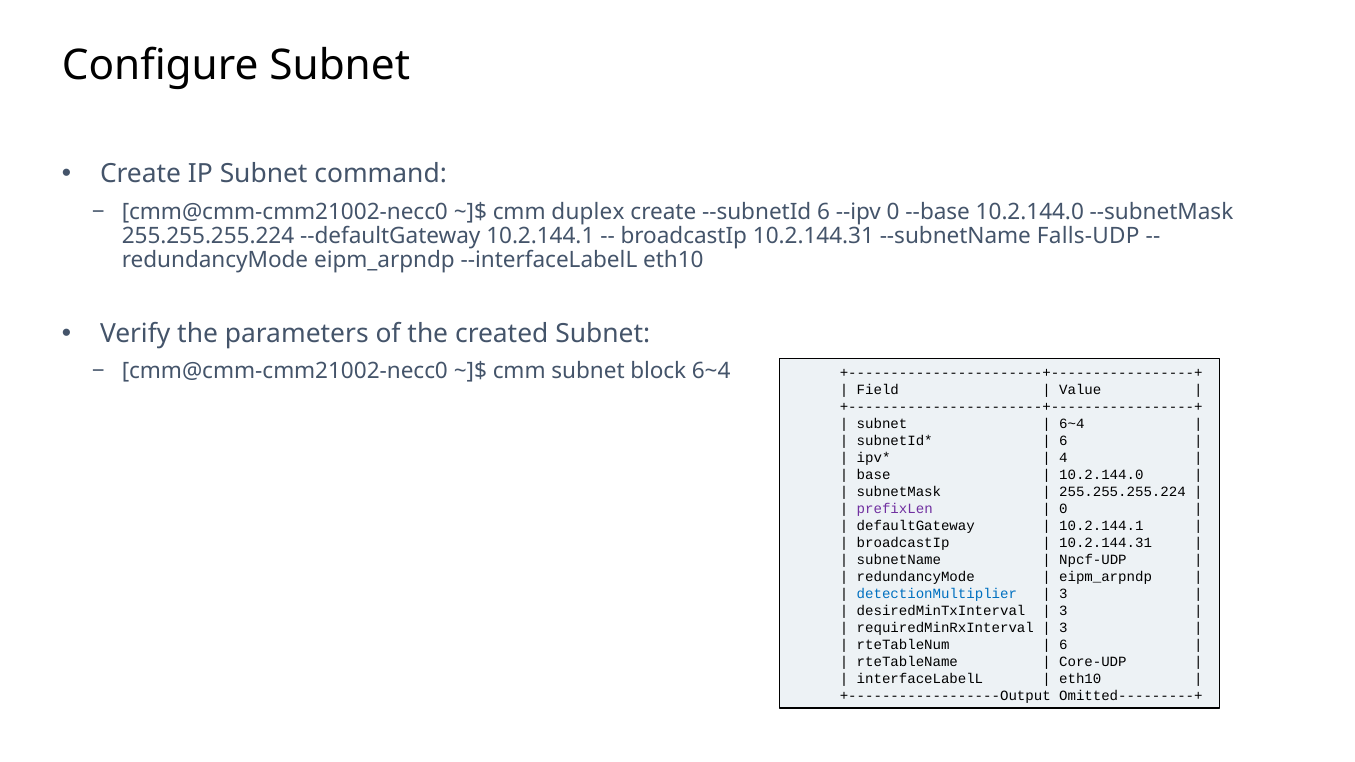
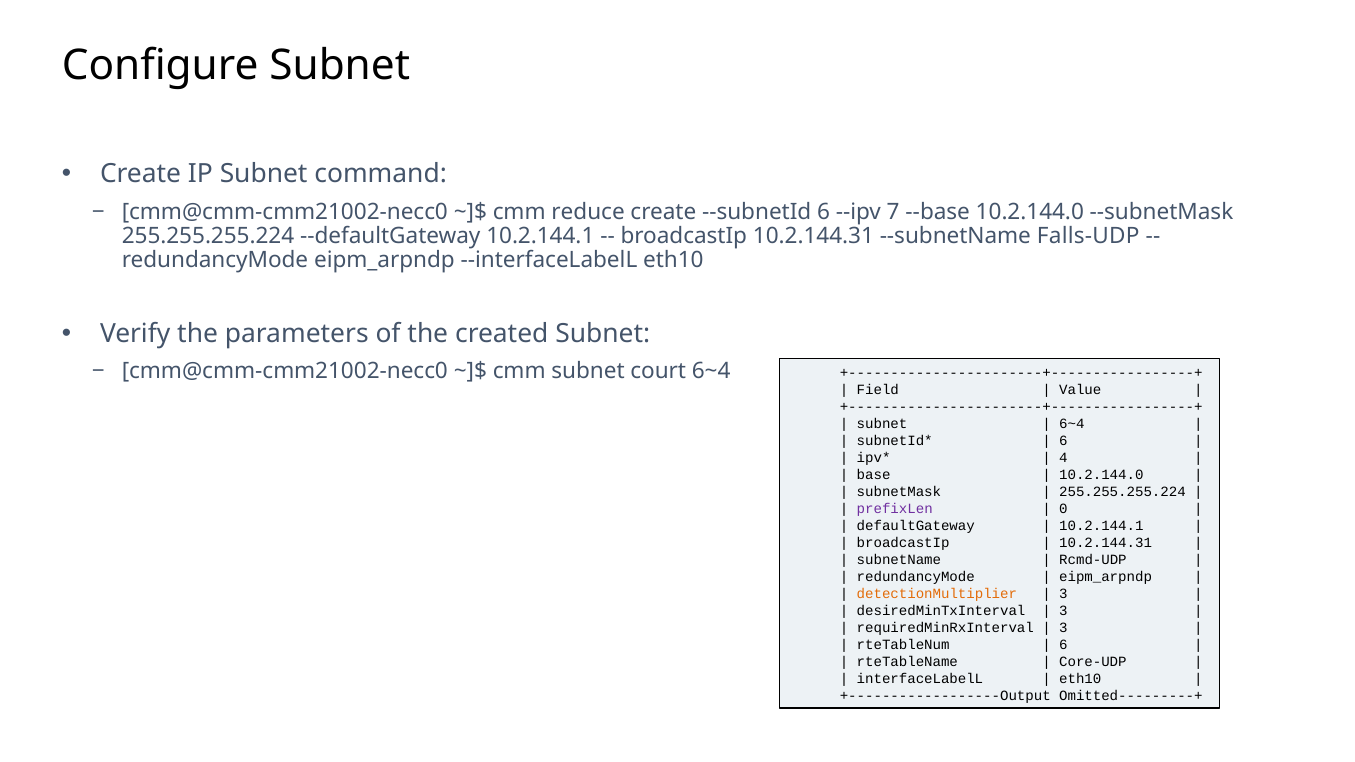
duplex: duplex -> reduce
--ipv 0: 0 -> 7
block: block -> court
Npcf-UDP: Npcf-UDP -> Rcmd-UDP
detectionMultiplier colour: blue -> orange
